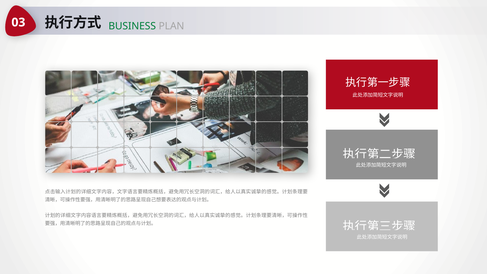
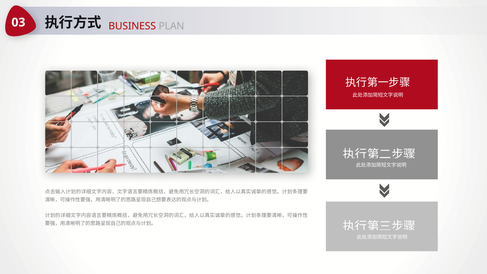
BUSINESS colour: green -> red
